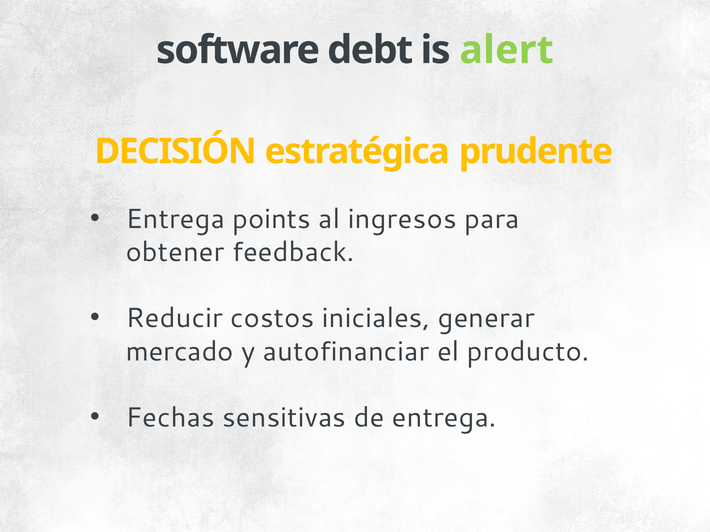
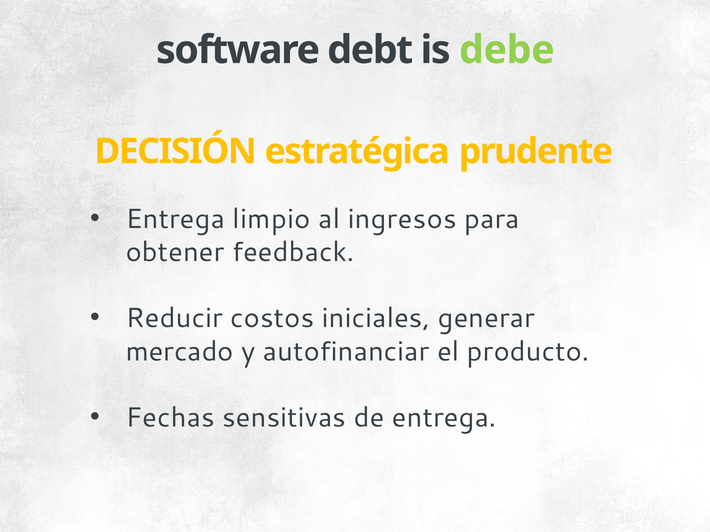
alert: alert -> debe
points: points -> limpio
